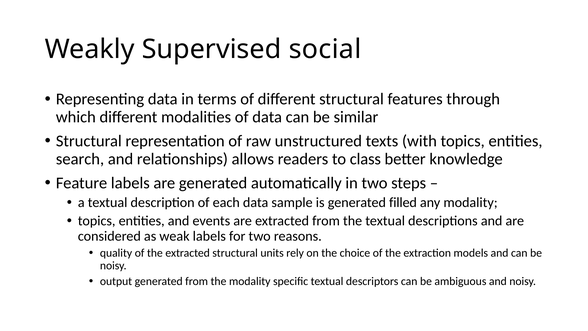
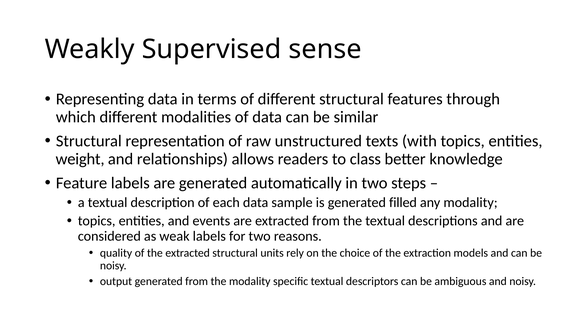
social: social -> sense
search: search -> weight
